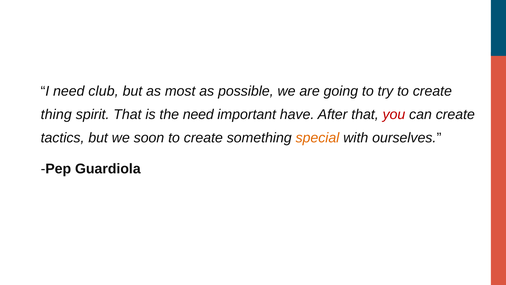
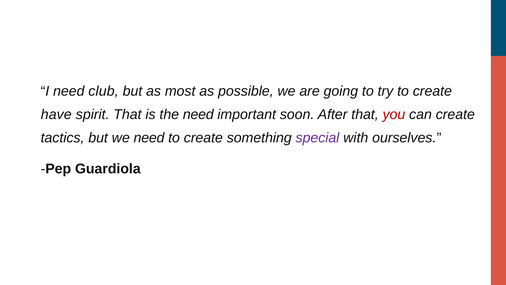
thing: thing -> have
have: have -> soon
we soon: soon -> need
special colour: orange -> purple
